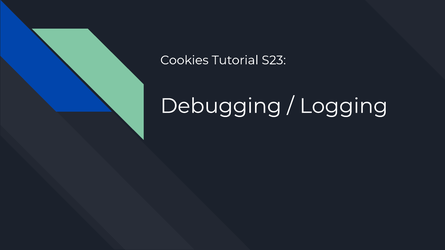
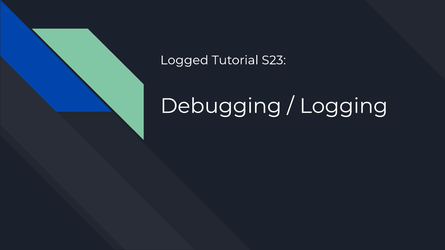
Cookies: Cookies -> Logged
